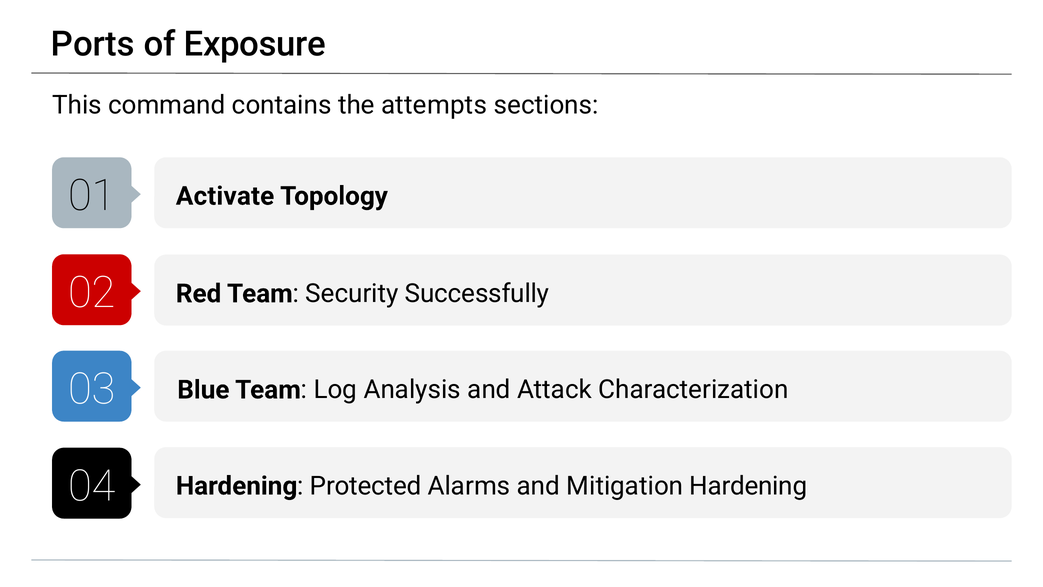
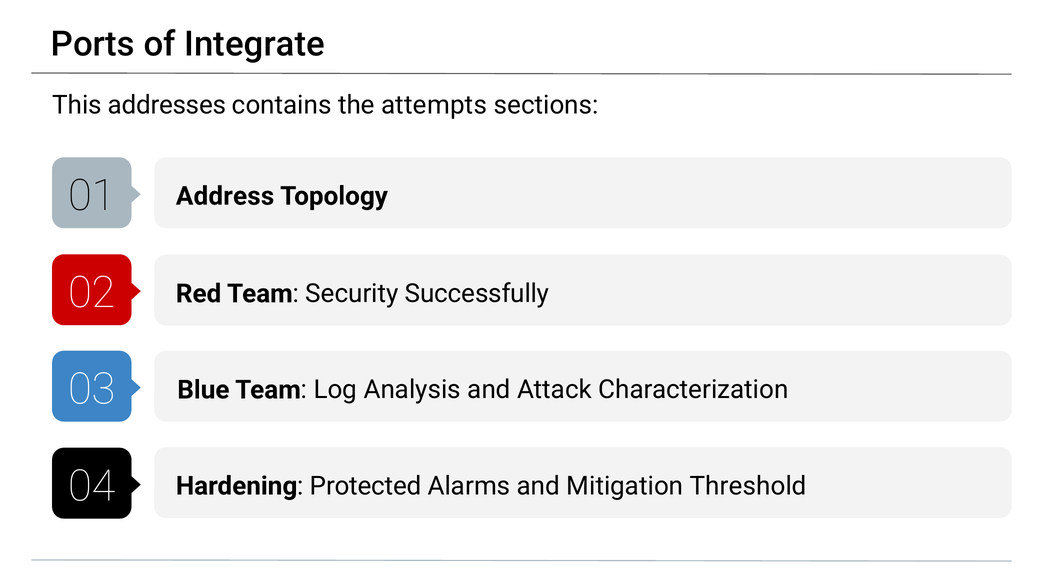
Exposure: Exposure -> Integrate
command: command -> addresses
Activate: Activate -> Address
Mitigation Hardening: Hardening -> Threshold
